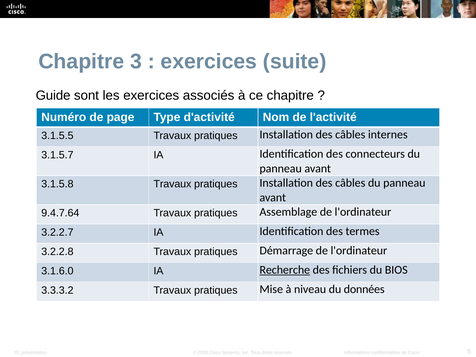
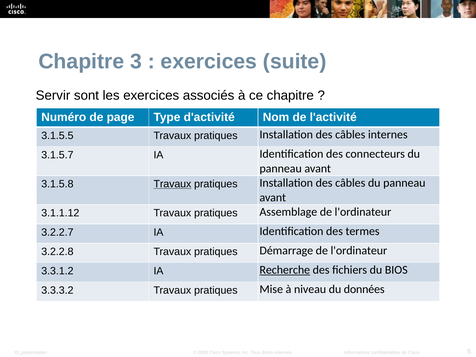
Guide: Guide -> Servir
Travaux at (172, 184) underline: none -> present
9.4.7.64: 9.4.7.64 -> 3.1.1.12
3.1.6.0: 3.1.6.0 -> 3.3.1.2
